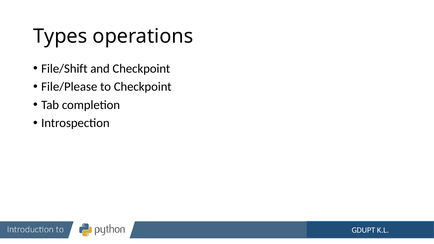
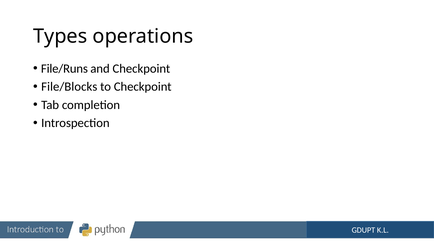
File/Shift: File/Shift -> File/Runs
File/Please: File/Please -> File/Blocks
